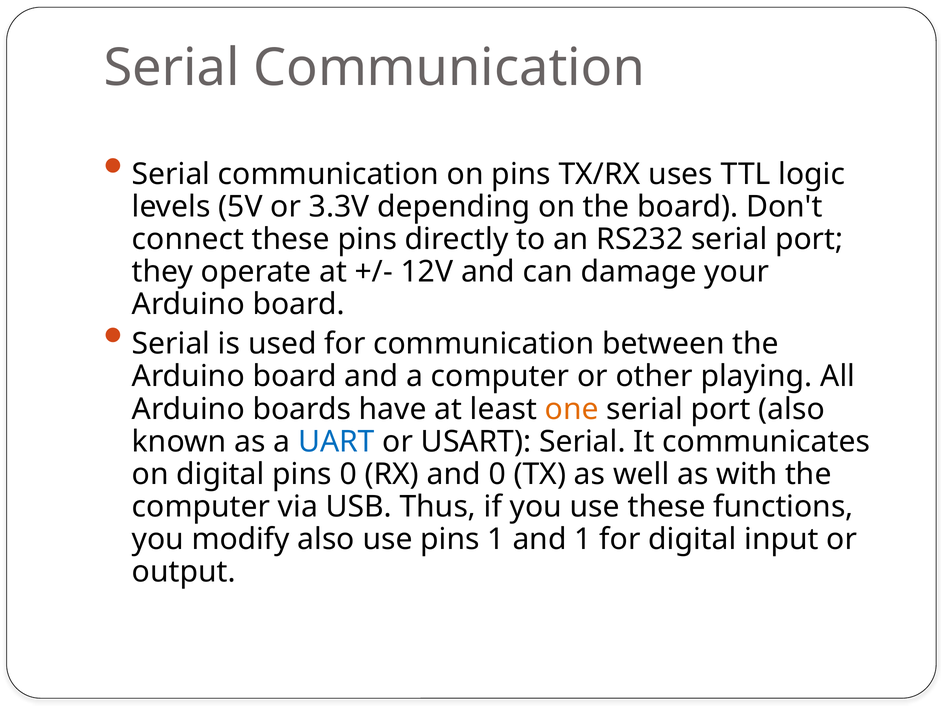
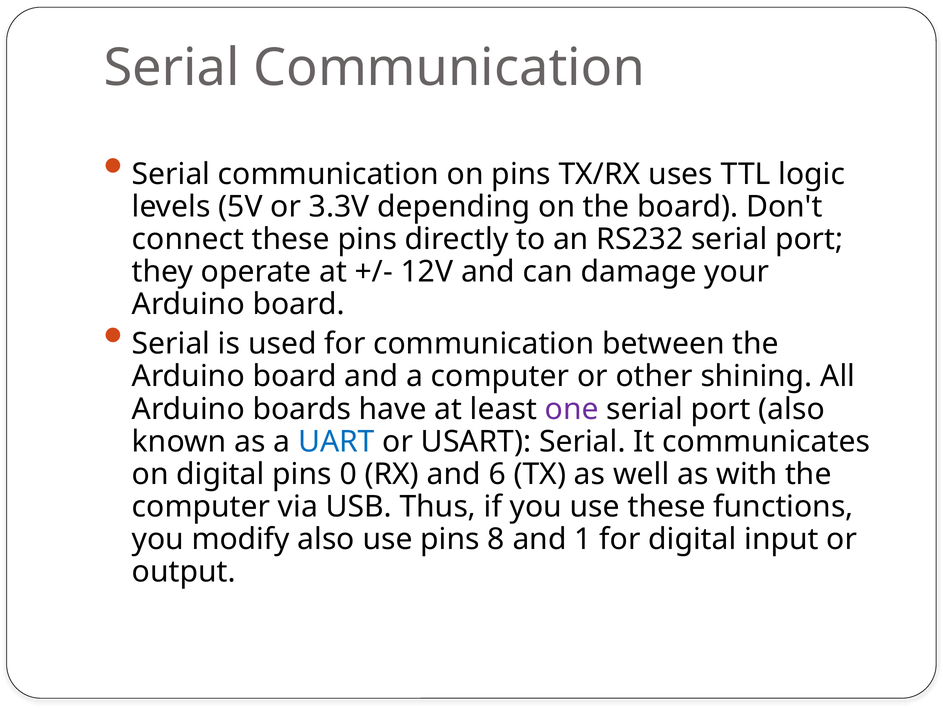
playing: playing -> shining
one colour: orange -> purple
and 0: 0 -> 6
pins 1: 1 -> 8
